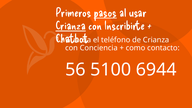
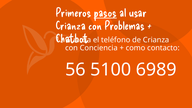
Crianza at (71, 26) underline: present -> none
Inscribirte: Inscribirte -> Problemas
6944: 6944 -> 6989
